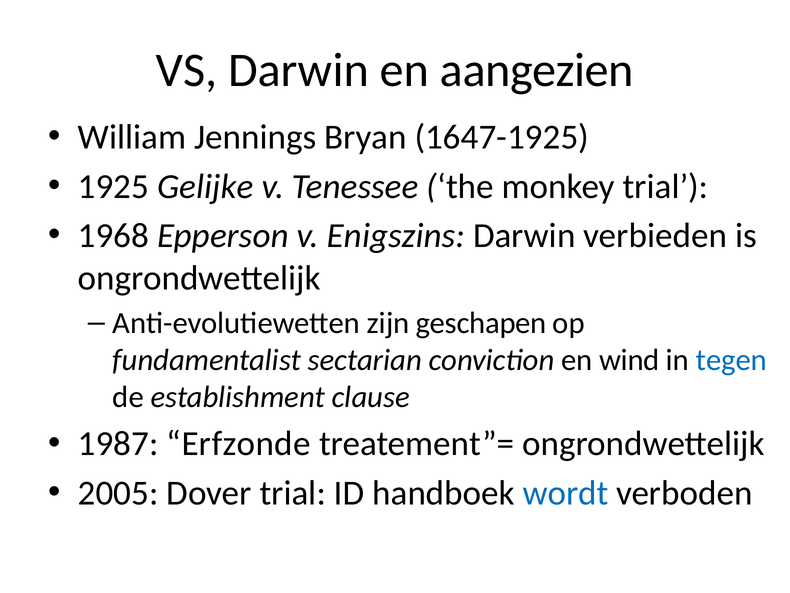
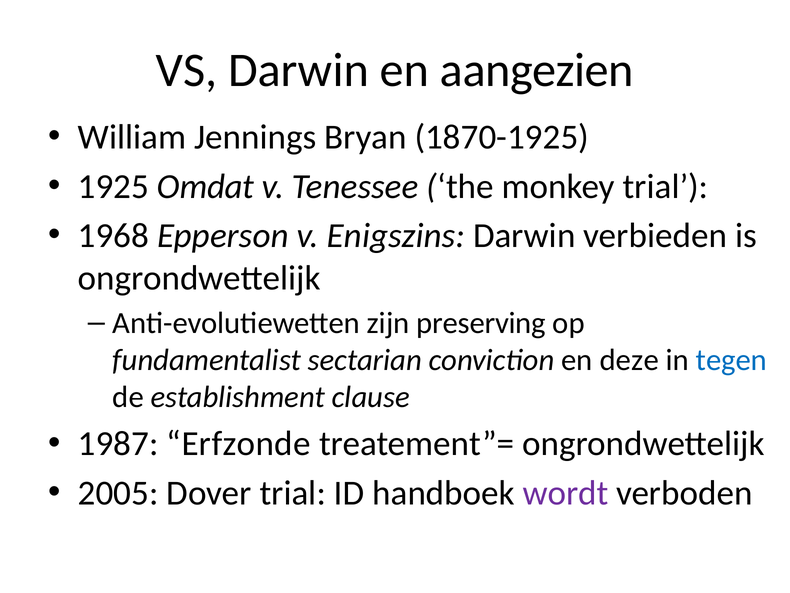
1647-1925: 1647-1925 -> 1870-1925
Gelijke: Gelijke -> Omdat
geschapen: geschapen -> preserving
wind: wind -> deze
wordt colour: blue -> purple
